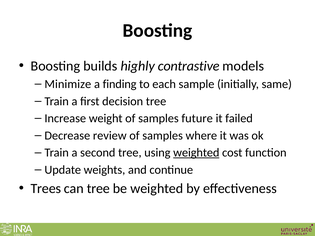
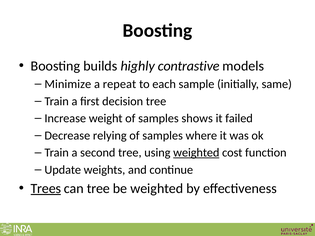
finding: finding -> repeat
future: future -> shows
review: review -> relying
Trees underline: none -> present
